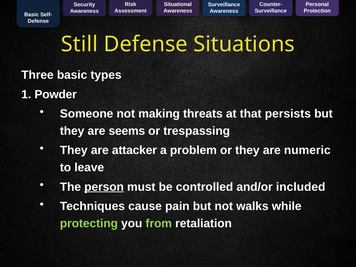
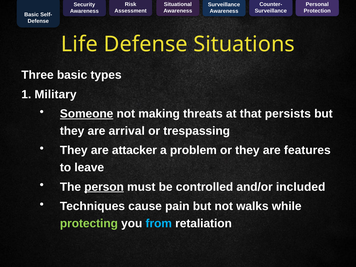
Still: Still -> Life
Powder: Powder -> Military
Someone underline: none -> present
seems: seems -> arrival
numeric: numeric -> features
from colour: light green -> light blue
